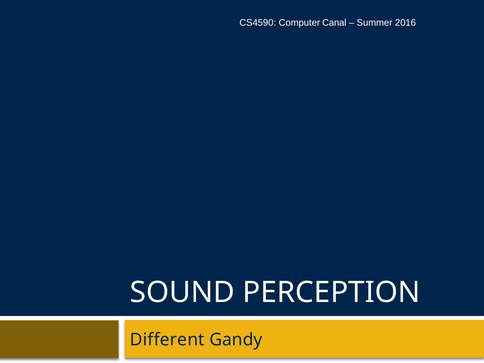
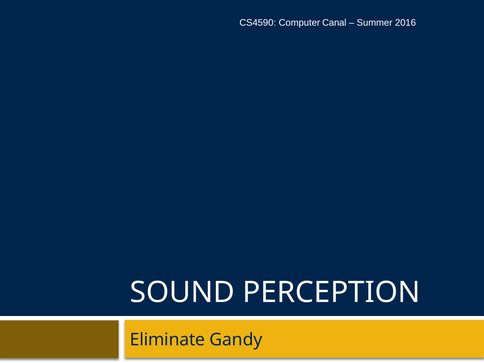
Different: Different -> Eliminate
